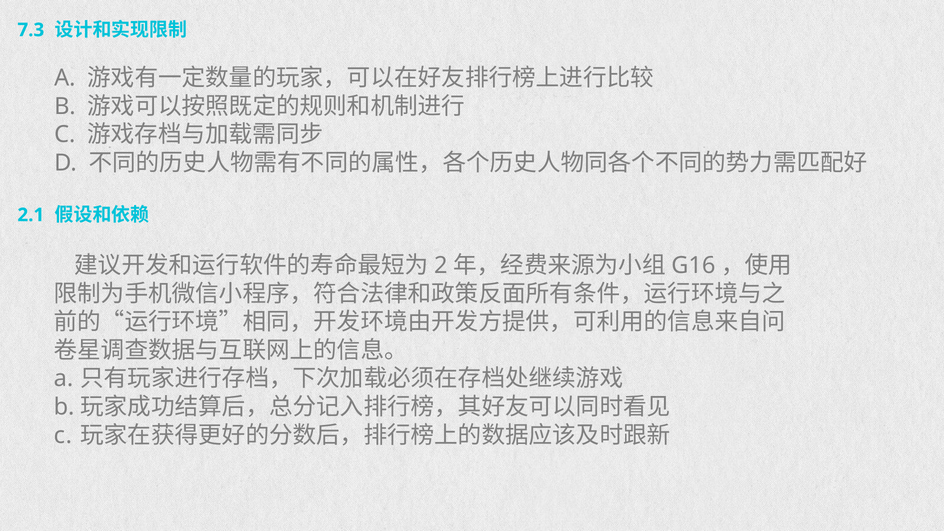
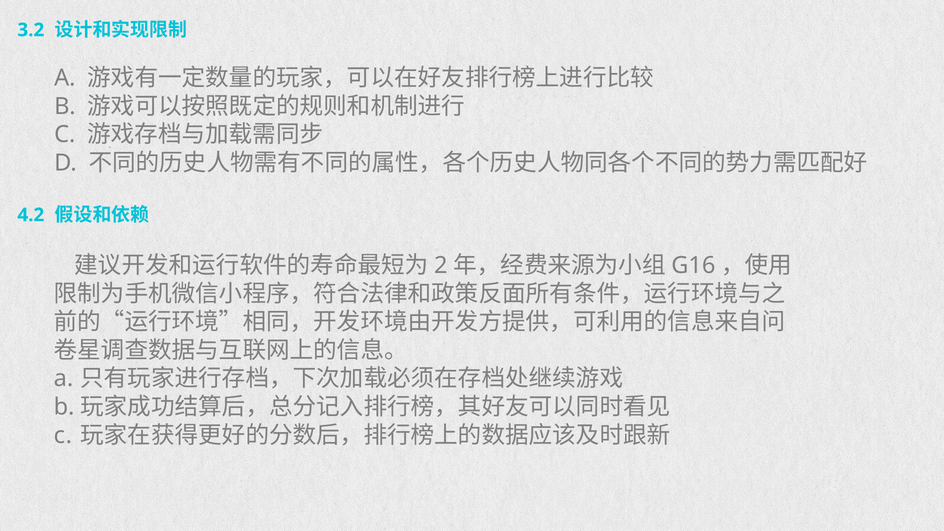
7.3: 7.3 -> 3.2
2.1: 2.1 -> 4.2
